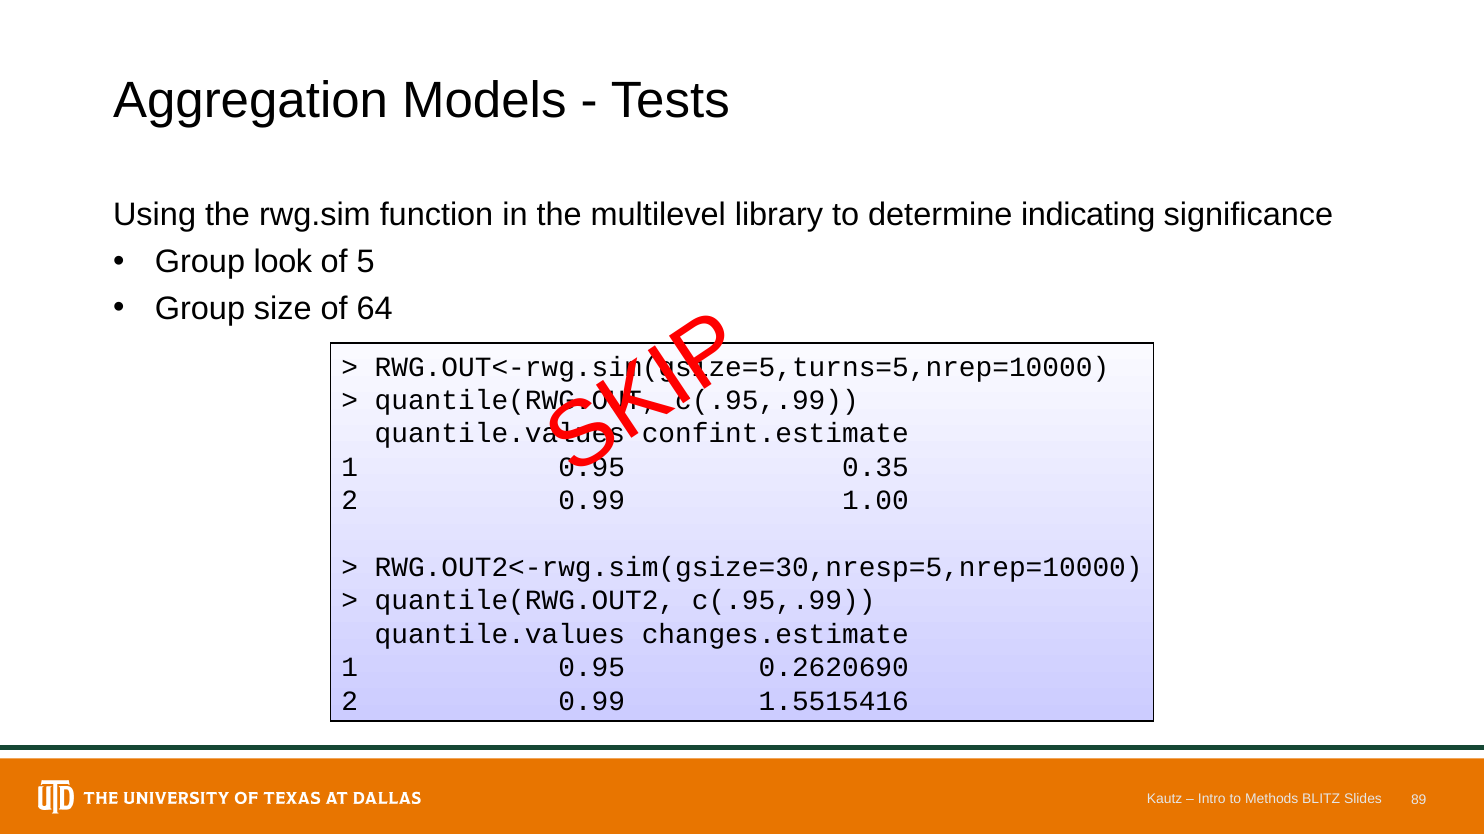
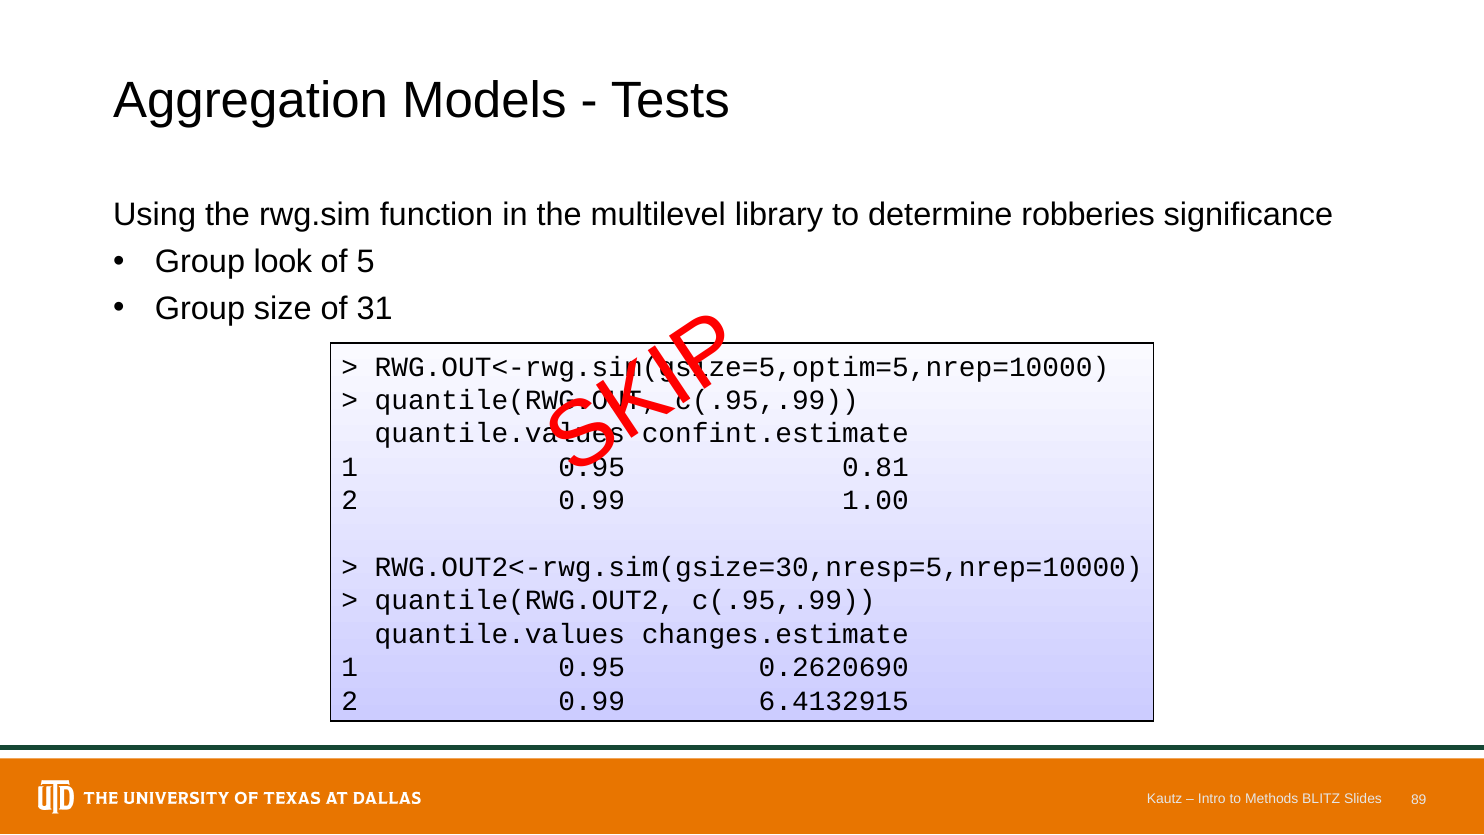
indicating: indicating -> robberies
64: 64 -> 31
RWG.OUT<-rwg.sim(gsize=5,turns=5,nrep=10000: RWG.OUT<-rwg.sim(gsize=5,turns=5,nrep=10000 -> RWG.OUT<-rwg.sim(gsize=5,optim=5,nrep=10000
0.35: 0.35 -> 0.81
1.5515416: 1.5515416 -> 6.4132915
